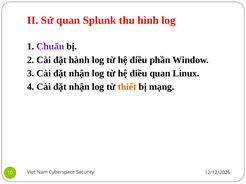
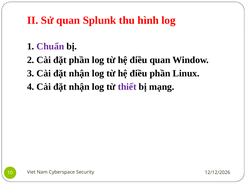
đặt hành: hành -> phần
điều phần: phần -> quan
điều quan: quan -> phần
thiết colour: orange -> purple
